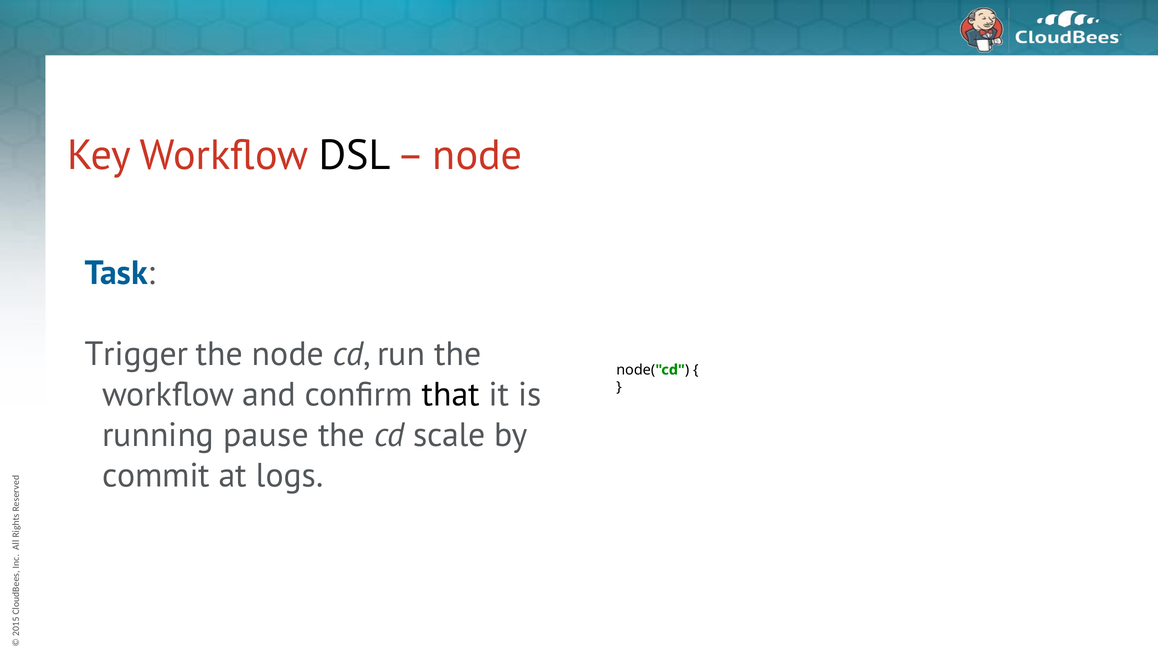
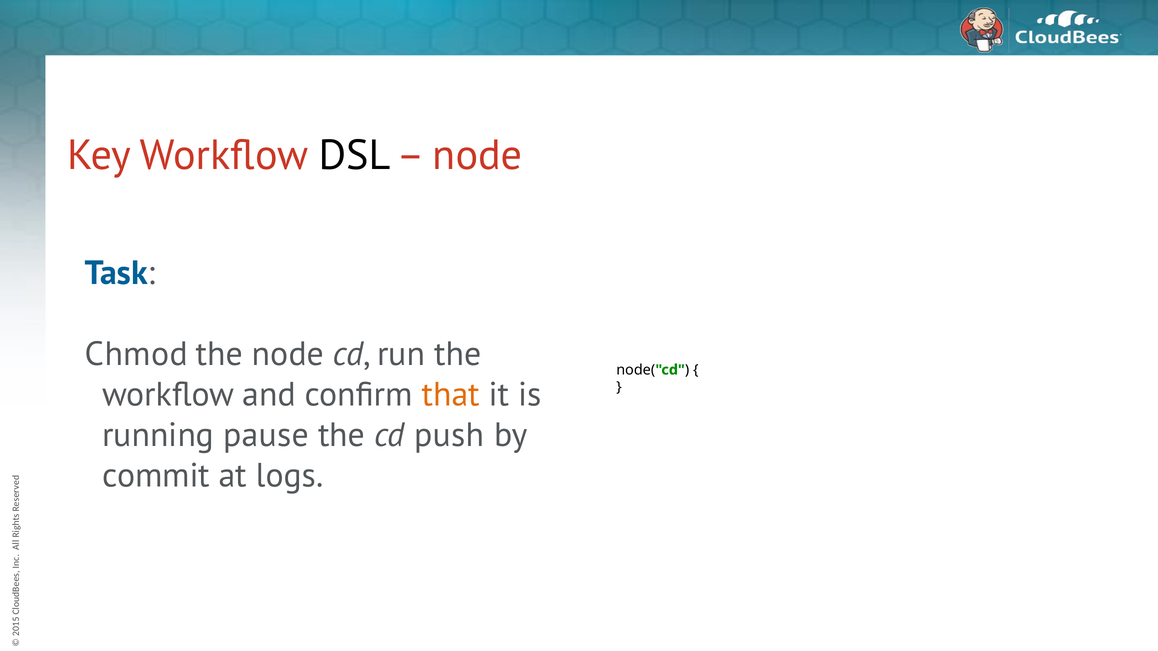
Trigger: Trigger -> Chmod
that colour: black -> orange
scale: scale -> push
